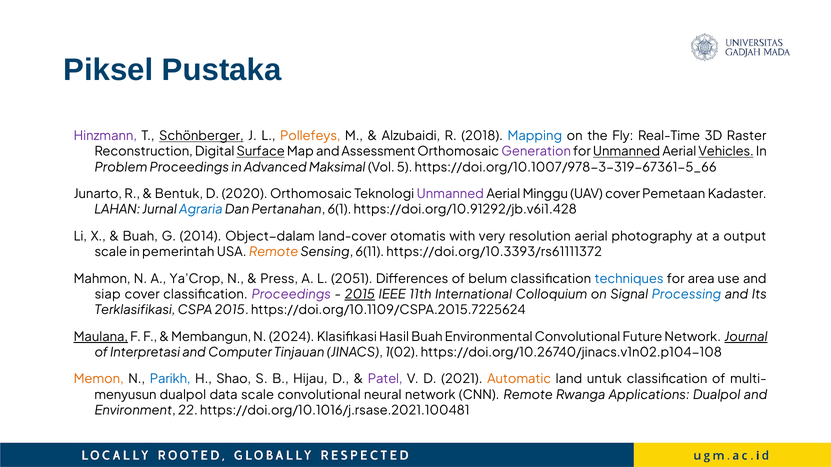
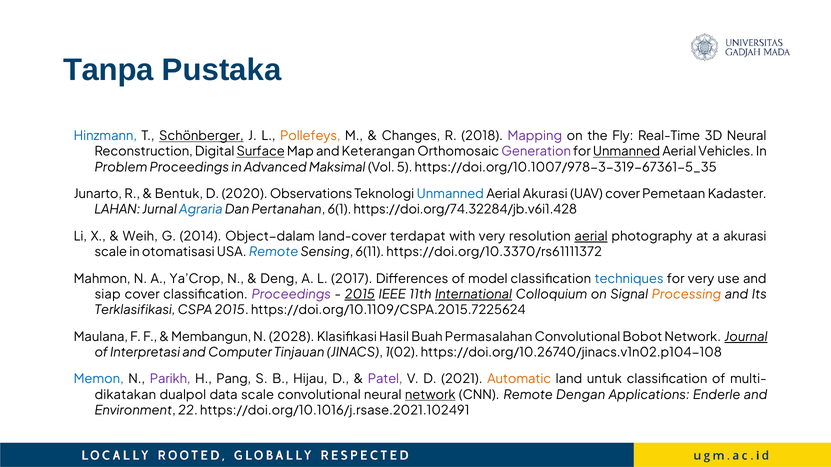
Piksel: Piksel -> Tanpa
Hinzmann colour: purple -> blue
Alzubaidi: Alzubaidi -> Changes
Mapping colour: blue -> purple
3D Raster: Raster -> Neural
Assessment: Assessment -> Keterangan
Vehicles underline: present -> none
https://doi.org/10.1007/978-3-319-67361-5_66: https://doi.org/10.1007/978-3-319-67361-5_66 -> https://doi.org/10.1007/978-3-319-67361-5_35
2020 Orthomosaic: Orthomosaic -> Observations
Unmanned at (450, 194) colour: purple -> blue
Aerial Minggu: Minggu -> Akurasi
https://doi.org/10.91292/jb.v6i1.428: https://doi.org/10.91292/jb.v6i1.428 -> https://doi.org/74.32284/jb.v6i1.428
Buah at (140, 237): Buah -> Weih
otomatis: otomatis -> terdapat
aerial at (591, 237) underline: none -> present
a output: output -> akurasi
pemerintah: pemerintah -> otomatisasi
Remote at (274, 252) colour: orange -> blue
https://doi.org/10.3393/rs61111372: https://doi.org/10.3393/rs61111372 -> https://doi.org/10.3370/rs61111372
Press: Press -> Deng
2051: 2051 -> 2017
belum: belum -> model
for area: area -> very
International underline: none -> present
Processing colour: blue -> orange
Maulana underline: present -> none
2024: 2024 -> 2028
Environmental: Environmental -> Permasalahan
Future: Future -> Bobot
Memon colour: orange -> blue
Parikh colour: blue -> purple
Shao: Shao -> Pang
menyusun: menyusun -> dikatakan
network at (430, 395) underline: none -> present
Rwanga: Rwanga -> Dengan
Applications Dualpol: Dualpol -> Enderle
https://doi.org/10.1016/j.rsase.2021.100481: https://doi.org/10.1016/j.rsase.2021.100481 -> https://doi.org/10.1016/j.rsase.2021.102491
